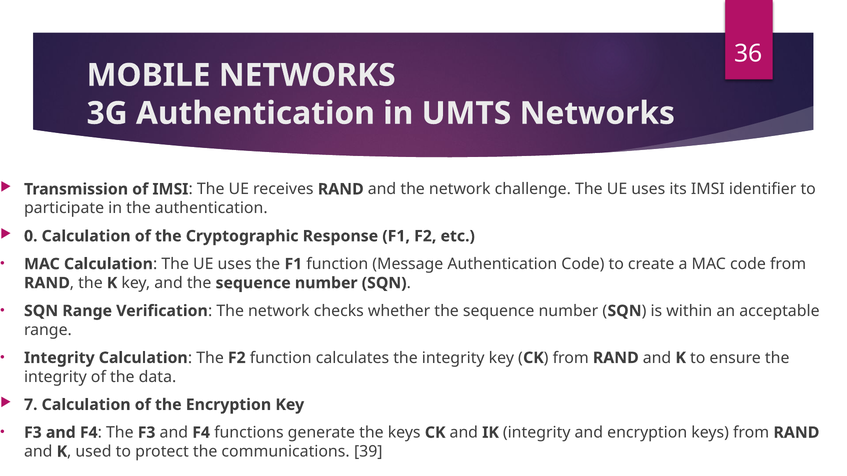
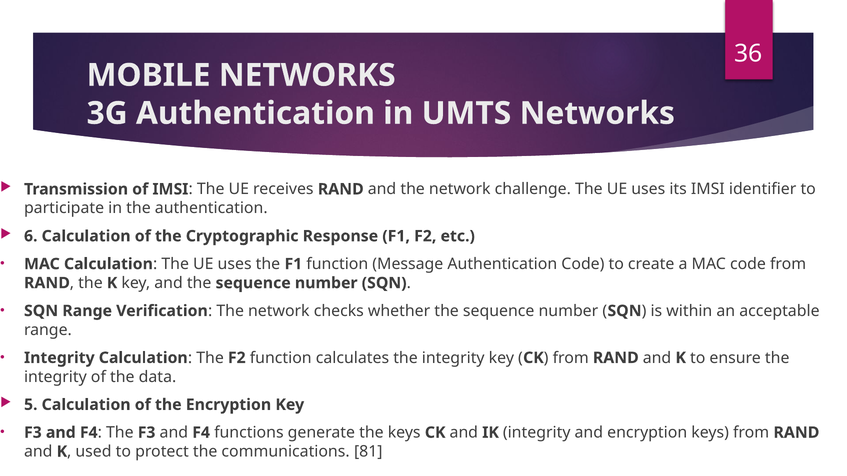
0: 0 -> 6
7: 7 -> 5
39: 39 -> 81
